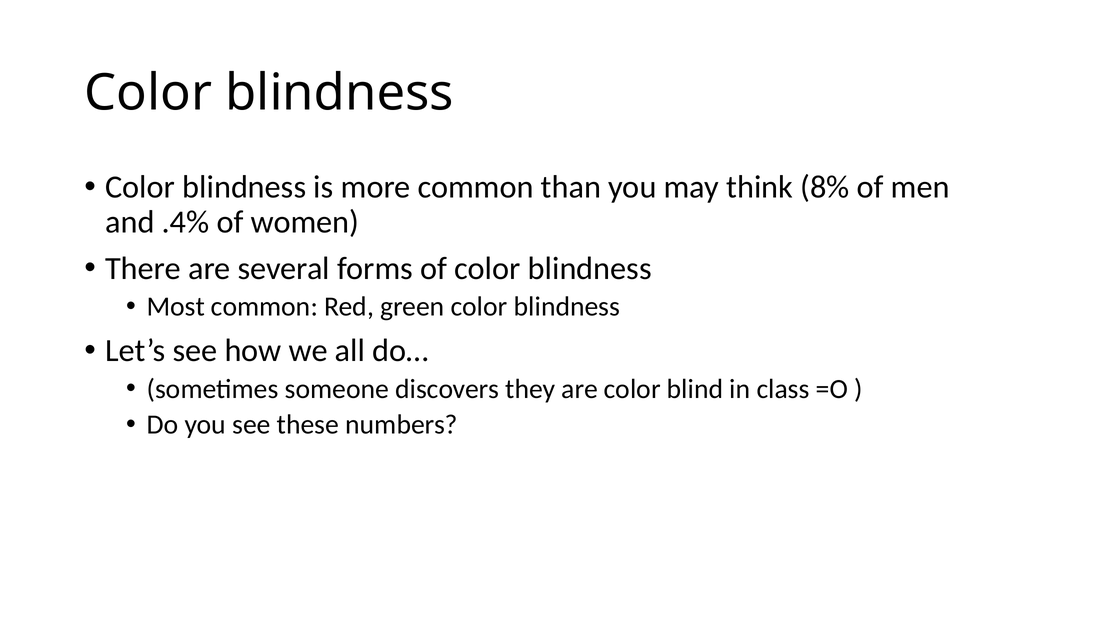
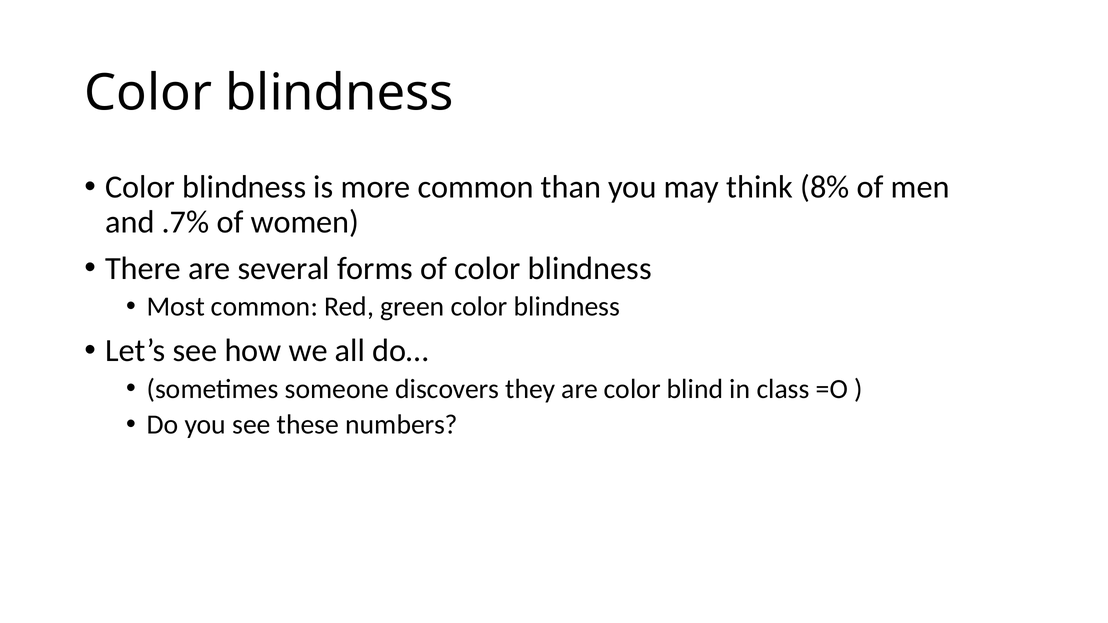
.4%: .4% -> .7%
